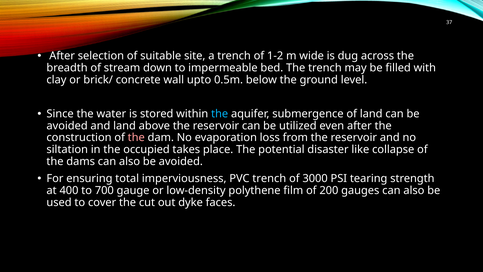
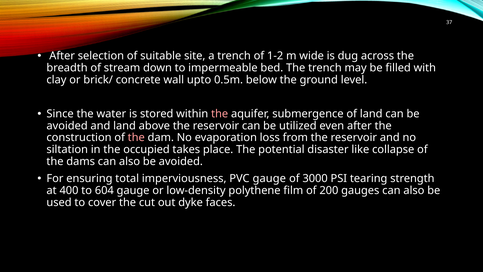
the at (220, 114) colour: light blue -> pink
PVC trench: trench -> gauge
700: 700 -> 604
